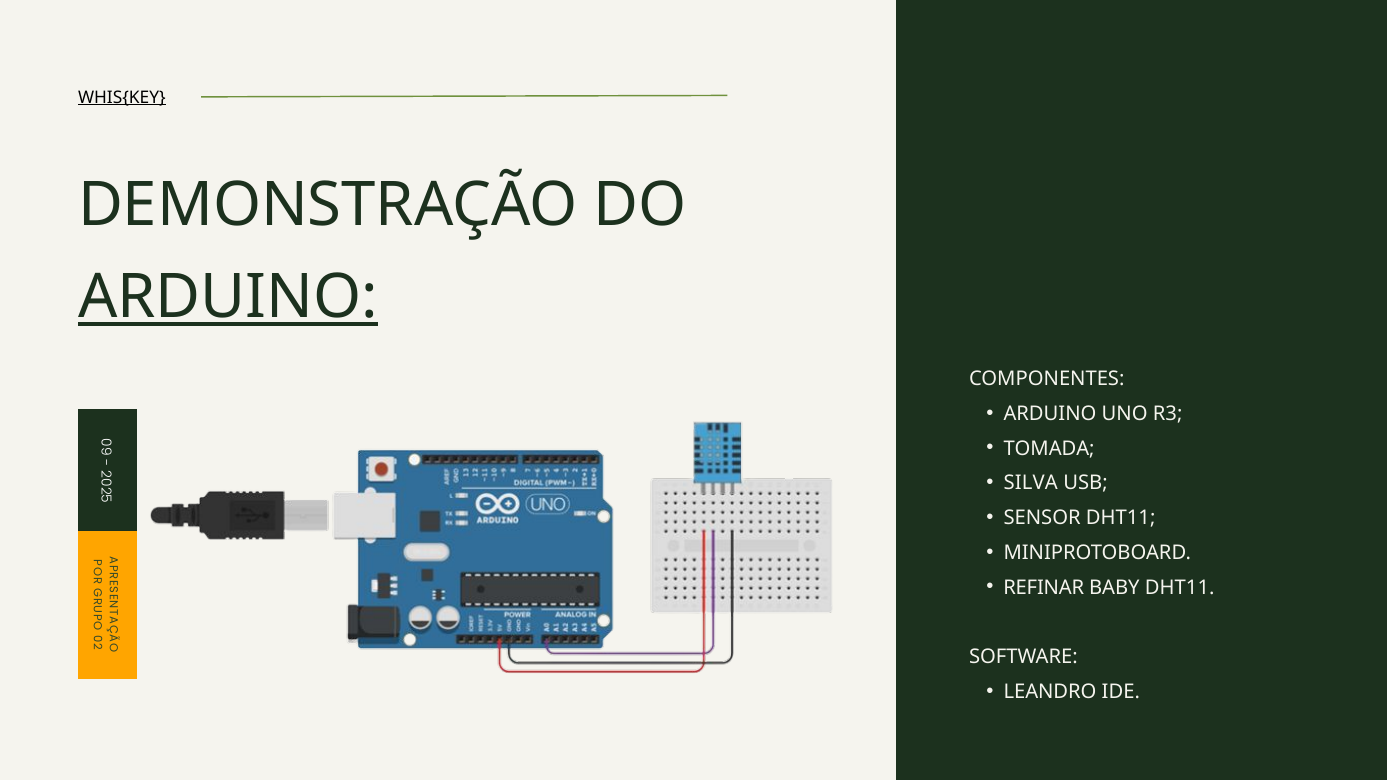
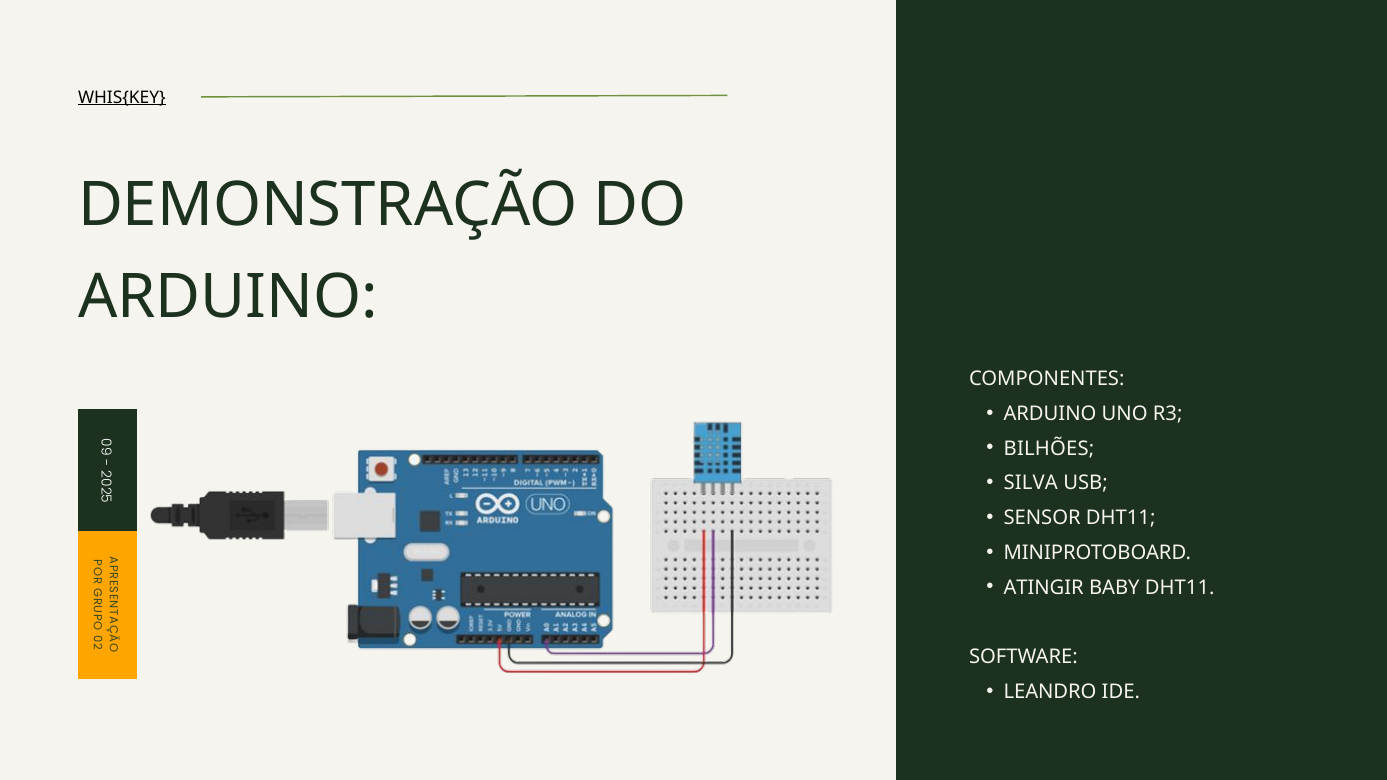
ARDUINO at (228, 298) underline: present -> none
TOMADA: TOMADA -> BILHÕES
REFINAR: REFINAR -> ATINGIR
